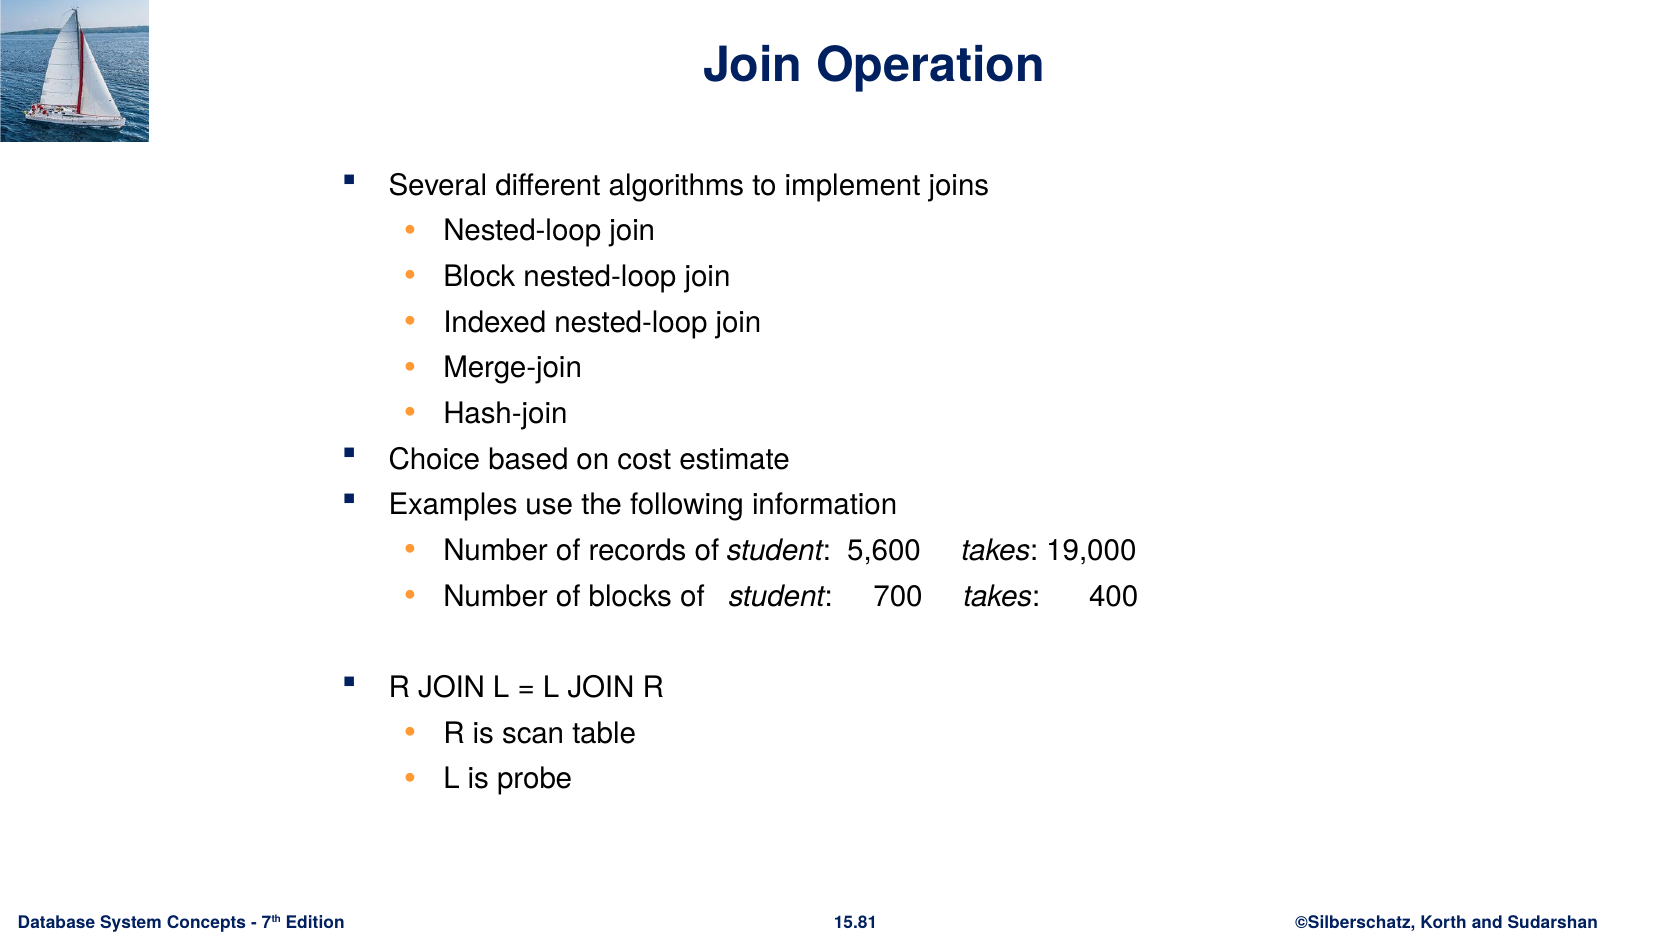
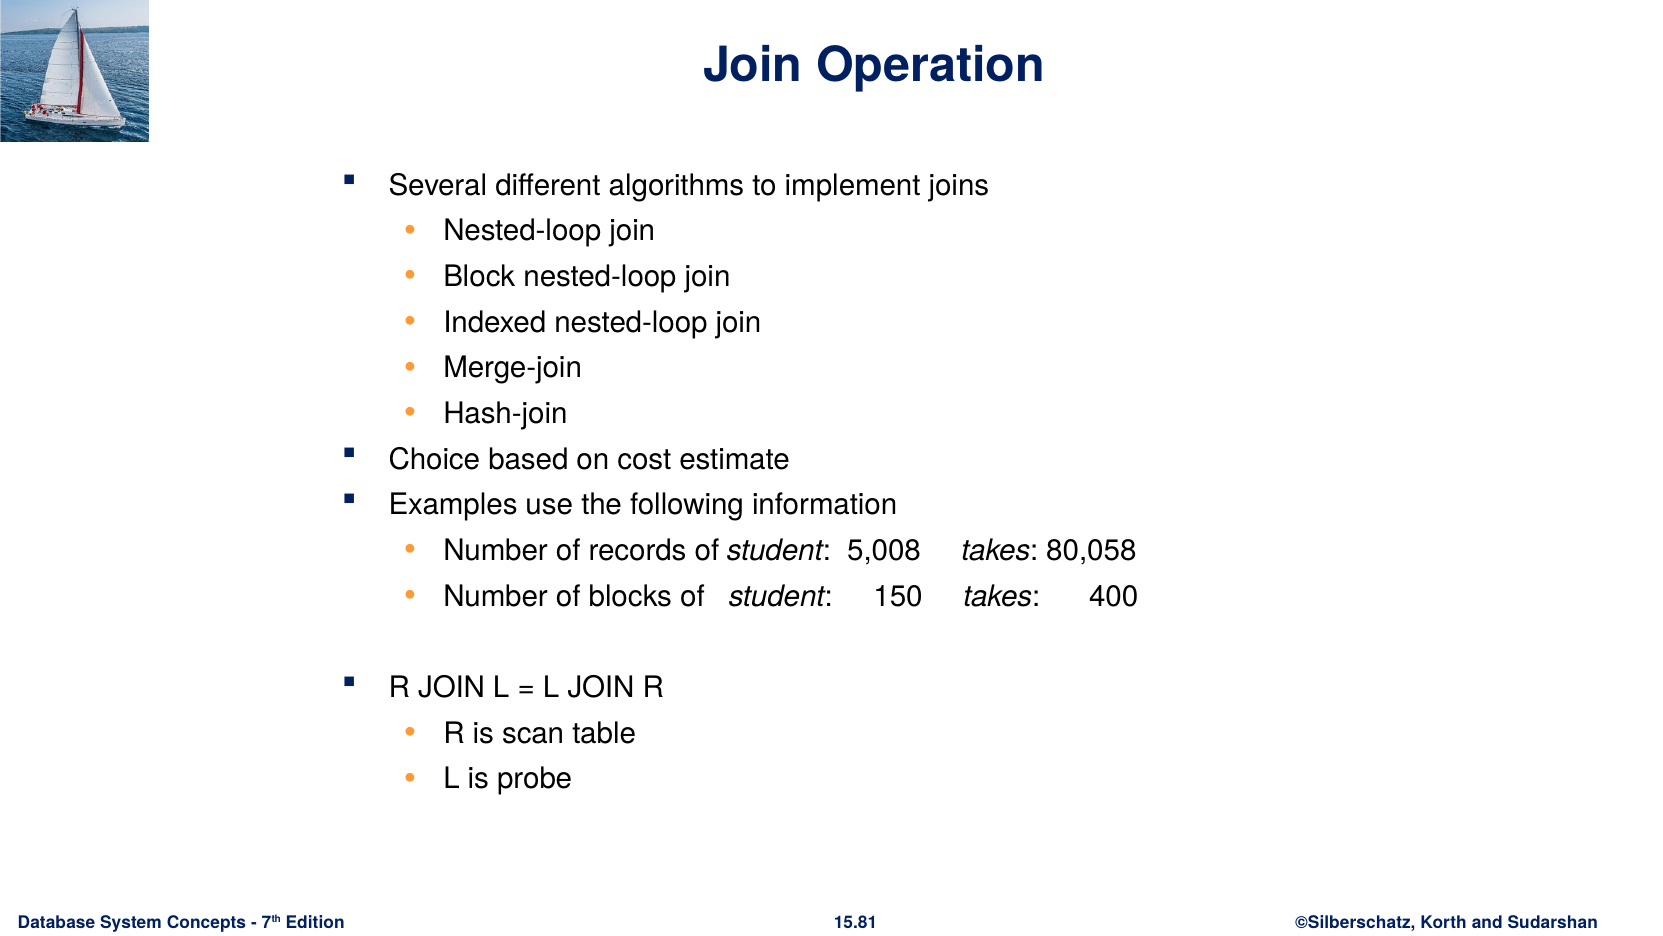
5,600: 5,600 -> 5,008
19,000: 19,000 -> 80,058
700: 700 -> 150
